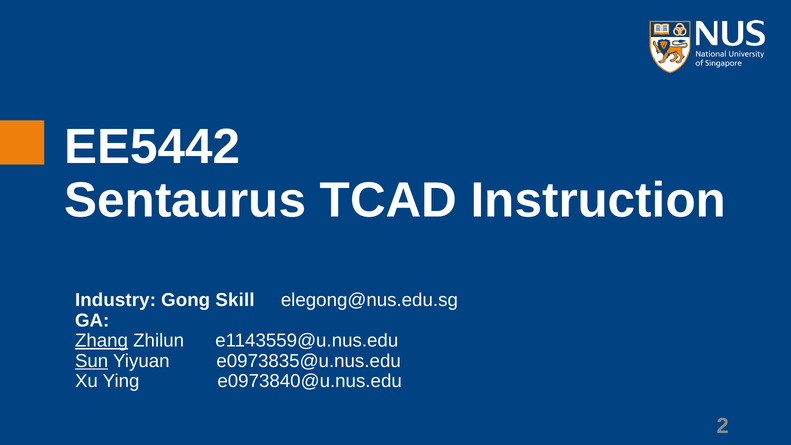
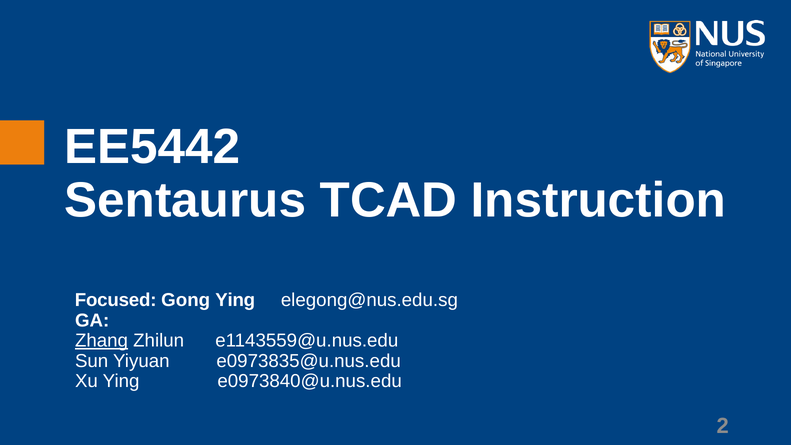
Industry: Industry -> Focused
Gong Skill: Skill -> Ying
Sun underline: present -> none
